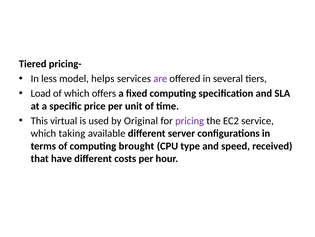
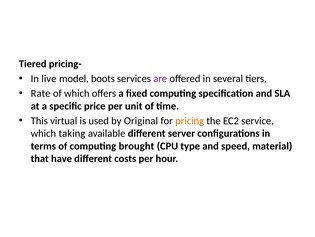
less: less -> live
helps: helps -> boots
Load: Load -> Rate
pricing colour: purple -> orange
received: received -> material
